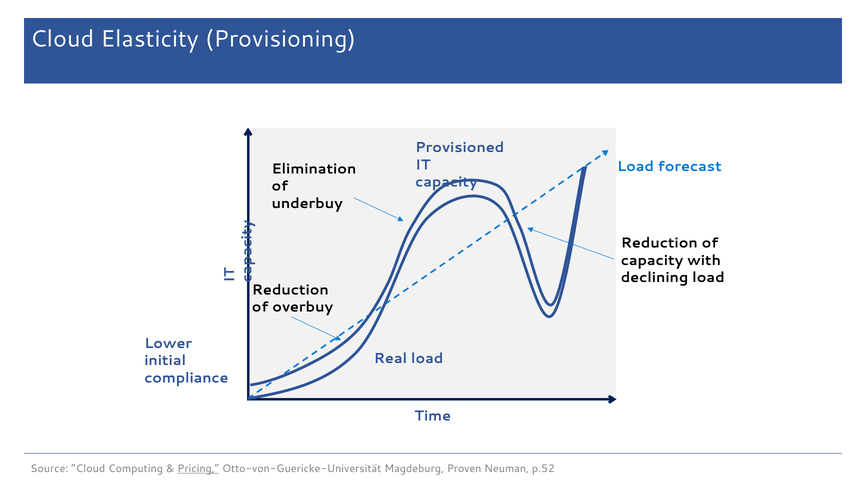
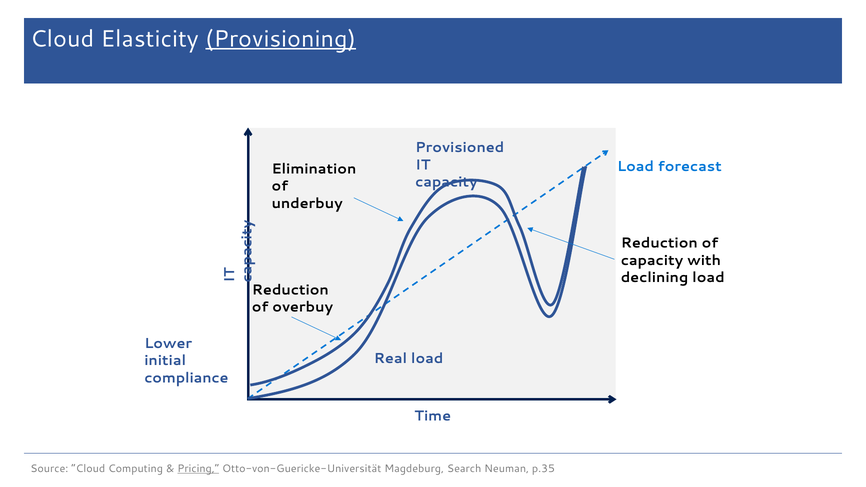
Provisioning underline: none -> present
Proven: Proven -> Search
p.52: p.52 -> p.35
